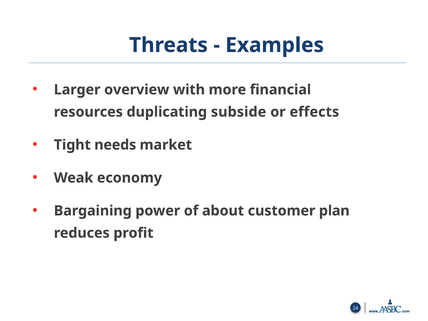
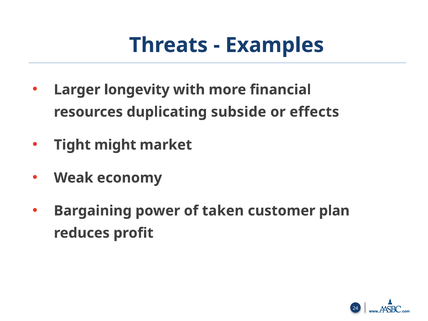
overview: overview -> longevity
needs: needs -> might
about: about -> taken
